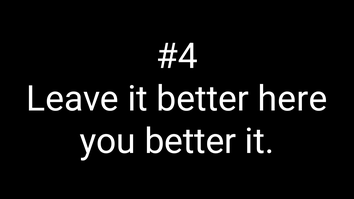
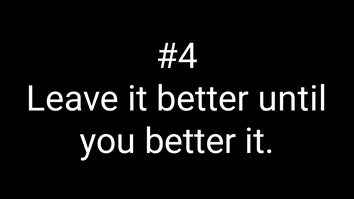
here: here -> until
